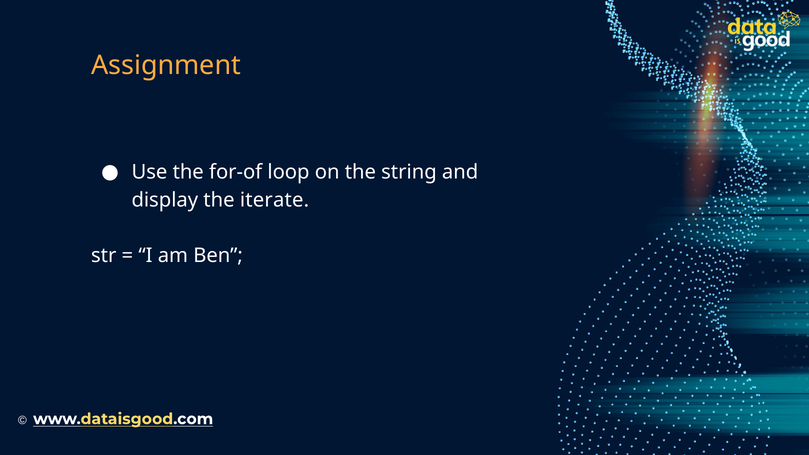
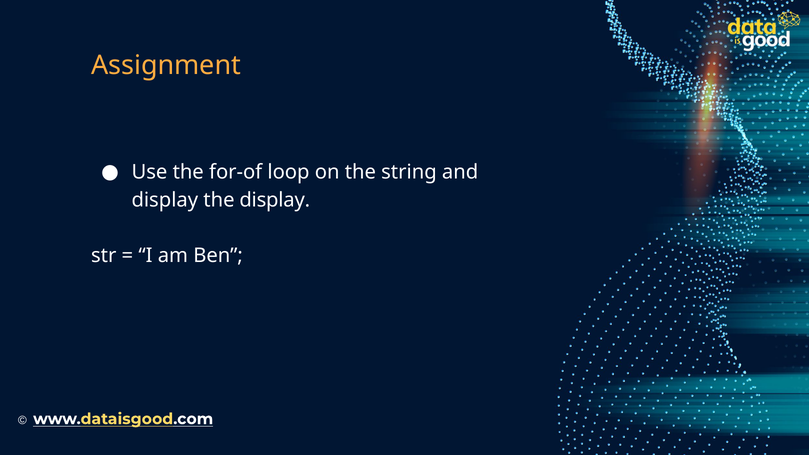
the iterate: iterate -> display
